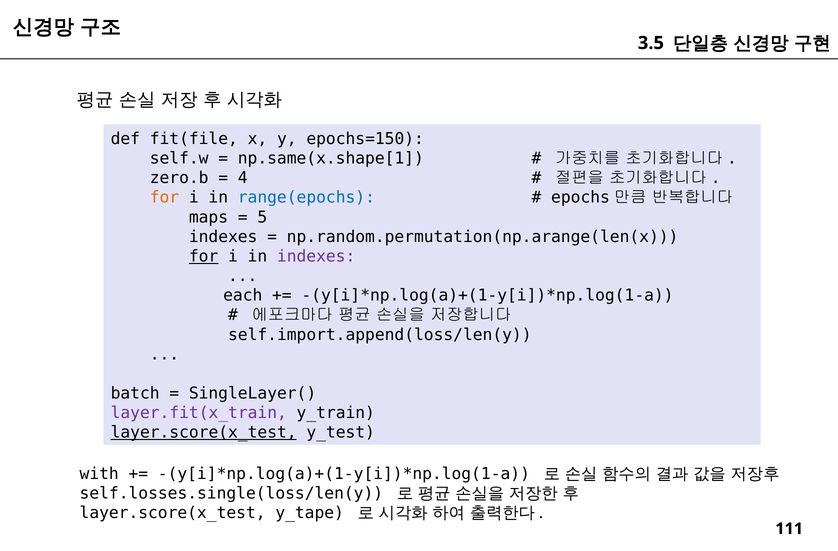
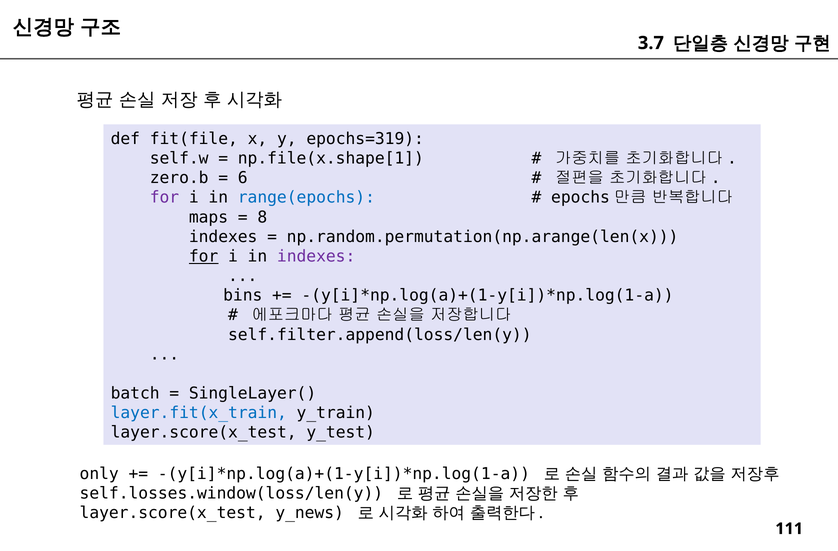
3.5: 3.5 -> 3.7
epochs=150: epochs=150 -> epochs=319
np.same(x.shape[1: np.same(x.shape[1 -> np.file(x.shape[1
4: 4 -> 6
for at (164, 197) colour: orange -> purple
5: 5 -> 8
each: each -> bins
self.import.append(loss/len(y: self.import.append(loss/len(y -> self.filter.append(loss/len(y
layer.fit(x_train colour: purple -> blue
layer.score(x_test at (204, 432) underline: present -> none
with: with -> only
self.losses.single(loss/len(y: self.losses.single(loss/len(y -> self.losses.window(loss/len(y
y_tape: y_tape -> y_news
